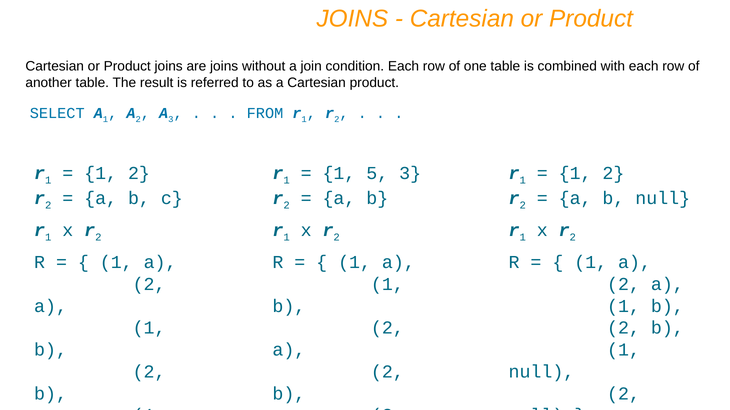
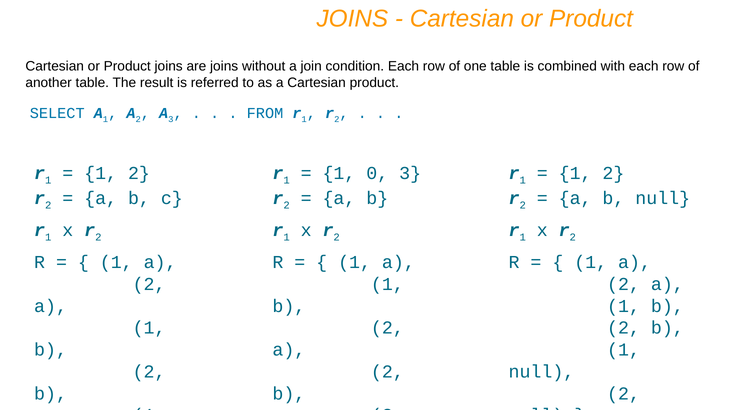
5: 5 -> 0
